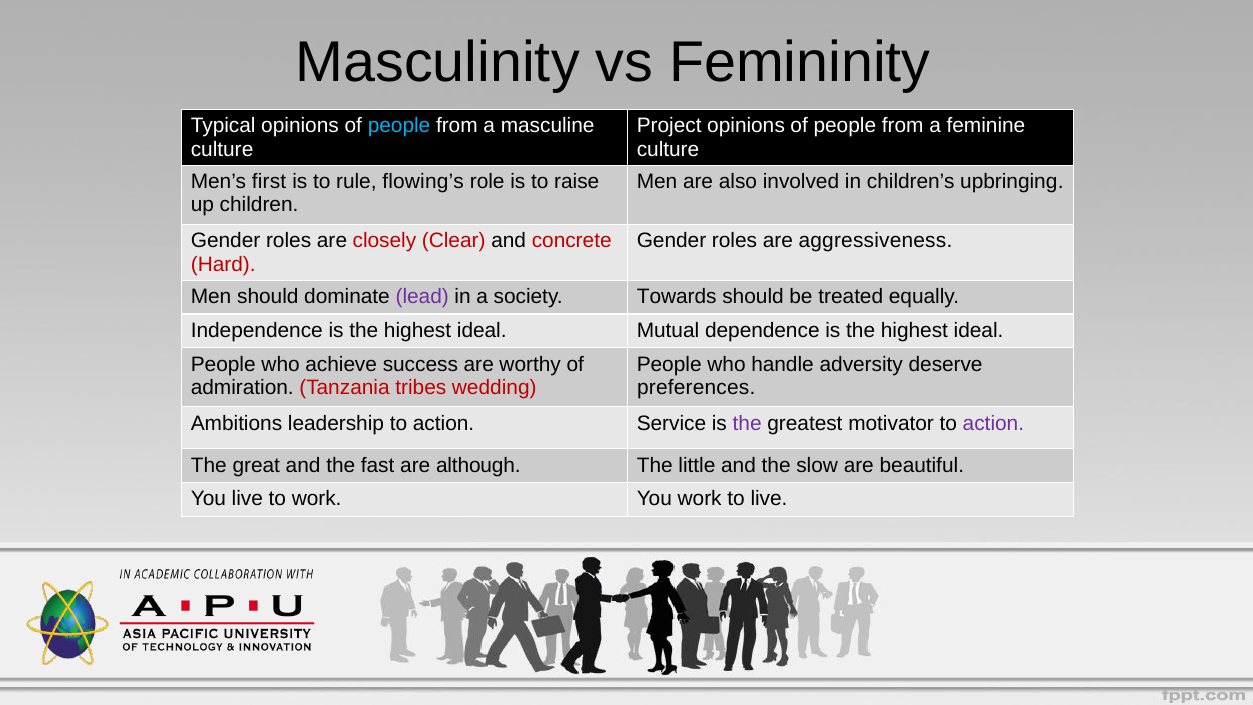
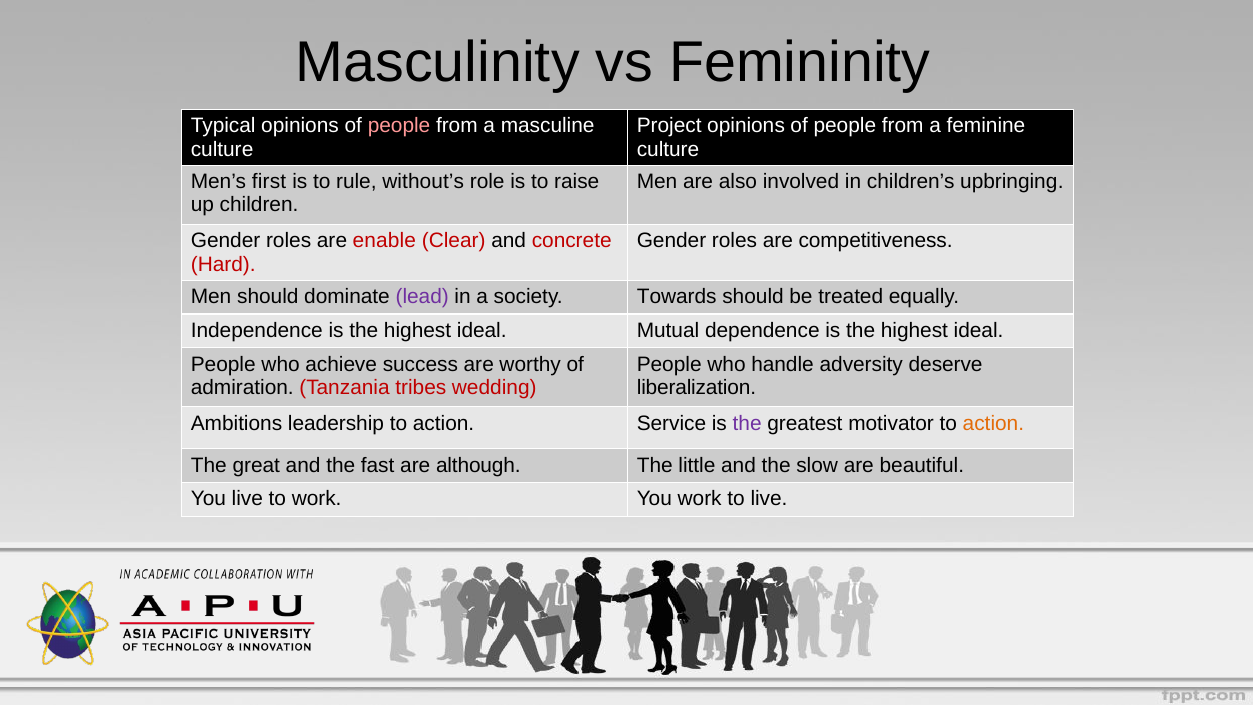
people at (399, 126) colour: light blue -> pink
flowing’s: flowing’s -> without’s
closely: closely -> enable
aggressiveness: aggressiveness -> competitiveness
preferences: preferences -> liberalization
action at (993, 423) colour: purple -> orange
